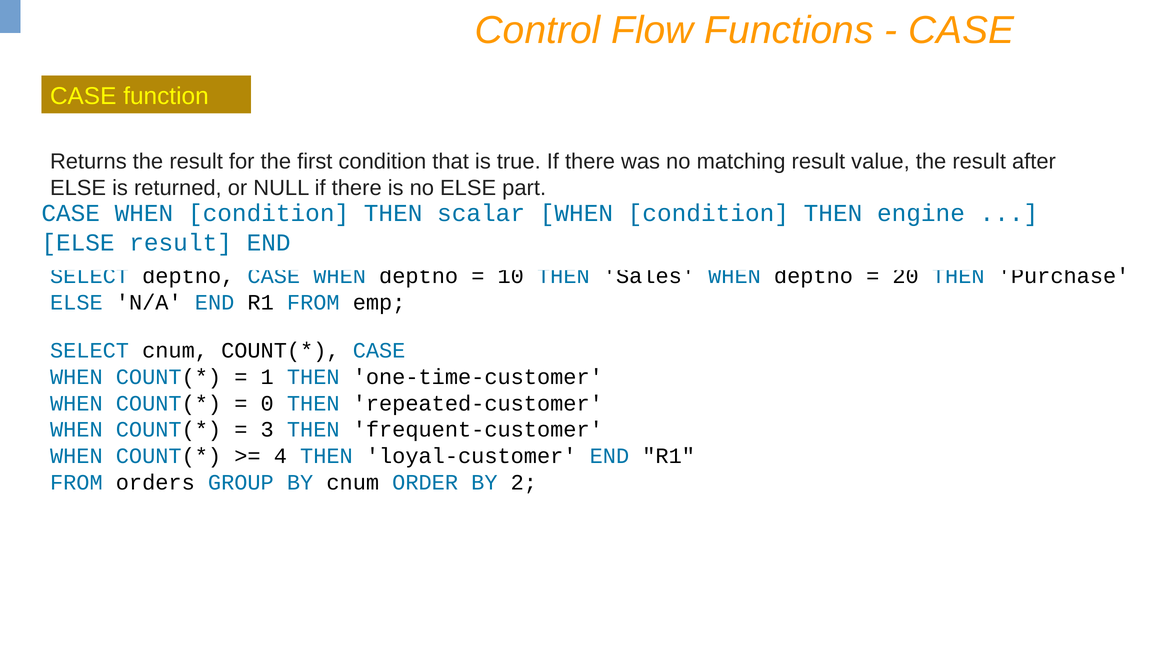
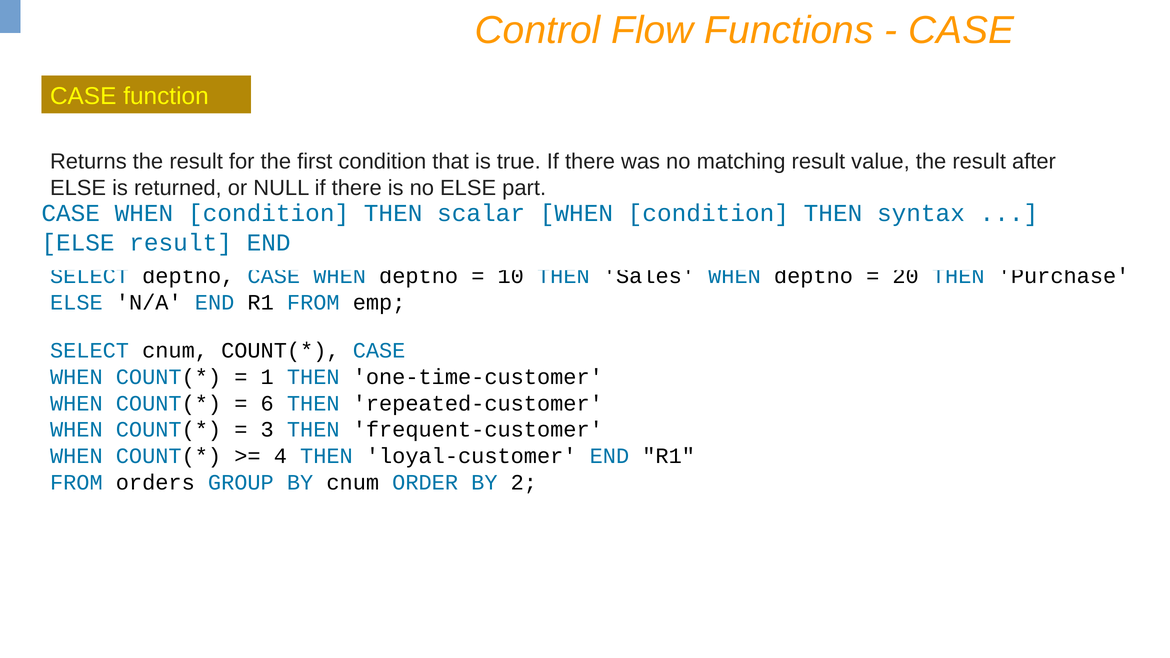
engine: engine -> syntax
0: 0 -> 6
